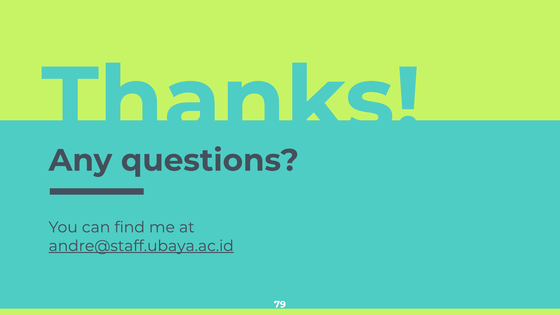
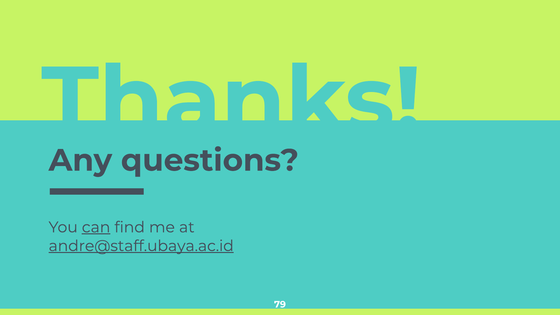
can underline: none -> present
